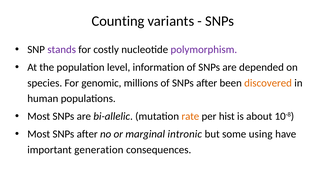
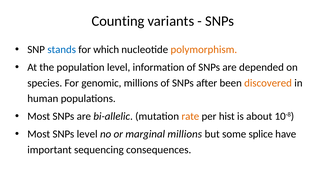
stands colour: purple -> blue
costly: costly -> which
polymorphism colour: purple -> orange
Most SNPs after: after -> level
marginal intronic: intronic -> millions
using: using -> splice
generation: generation -> sequencing
